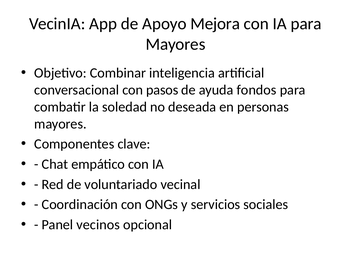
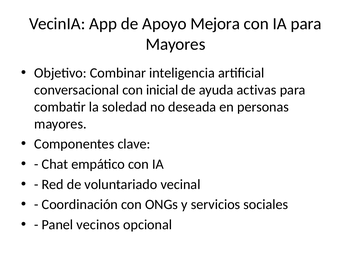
pasos: pasos -> inicial
fondos: fondos -> activas
